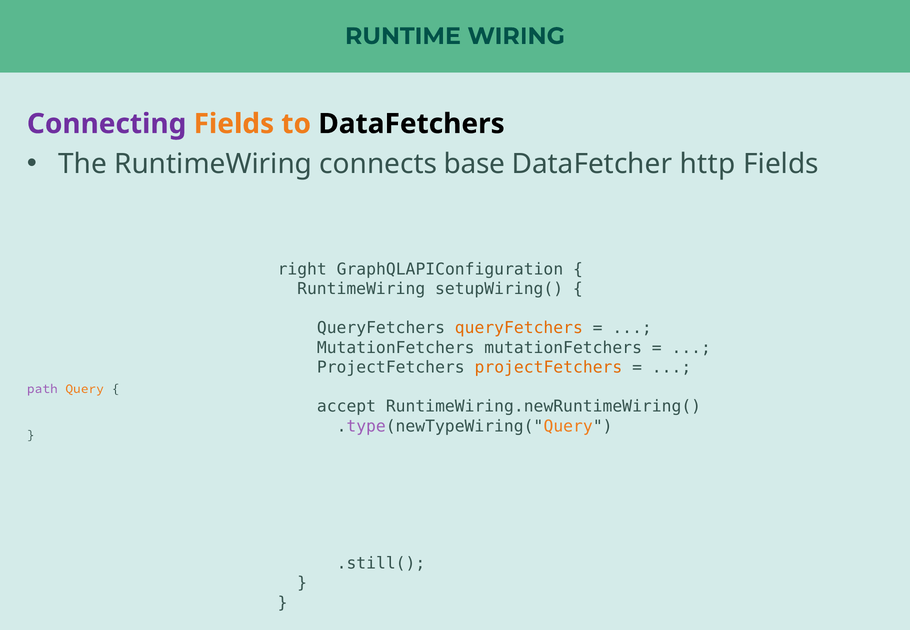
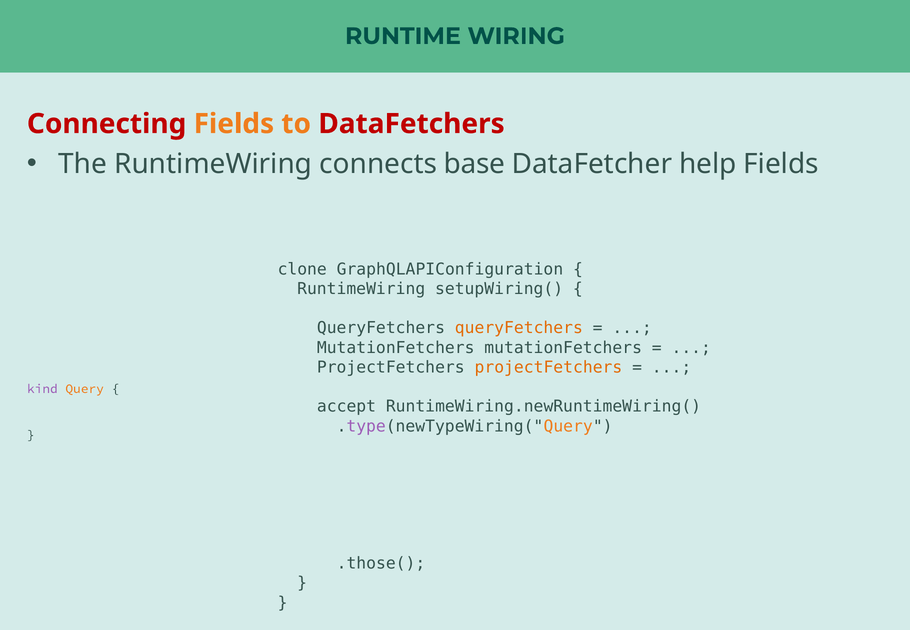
Connecting colour: purple -> red
DataFetchers colour: black -> red
http: http -> help
right: right -> clone
path: path -> kind
.still(: .still( -> .those(
